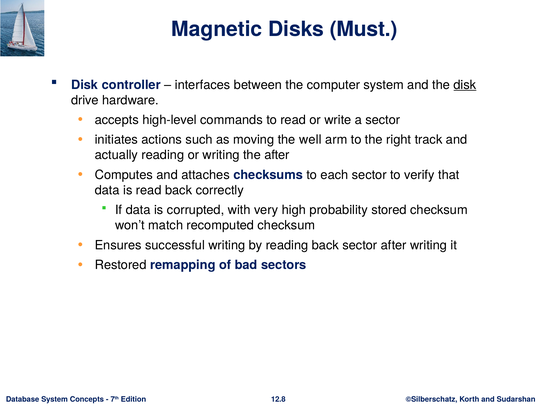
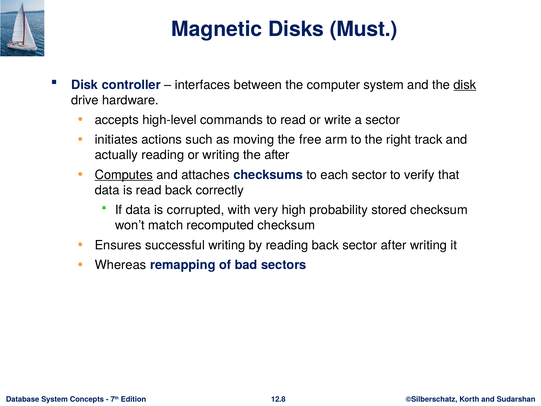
well: well -> free
Computes underline: none -> present
Restored: Restored -> Whereas
